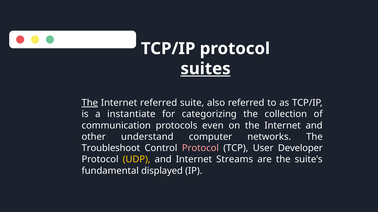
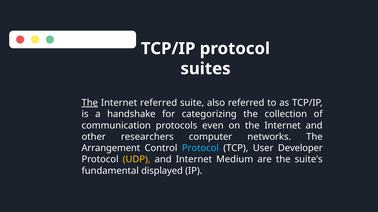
suites underline: present -> none
instantiate: instantiate -> handshake
understand: understand -> researchers
Troubleshoot: Troubleshoot -> Arrangement
Protocol at (200, 148) colour: pink -> light blue
Streams: Streams -> Medium
